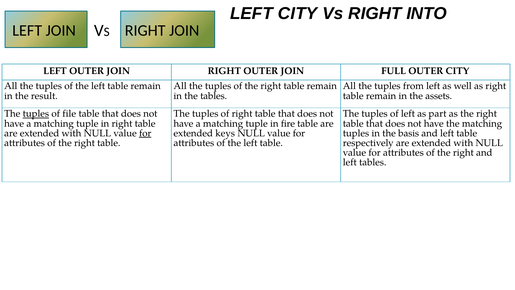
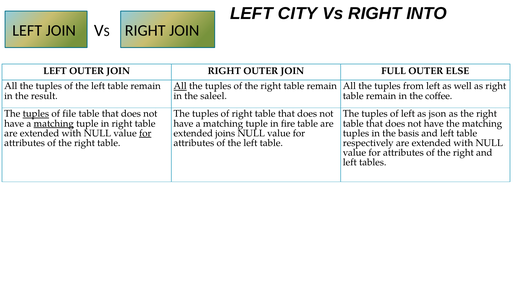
OUTER CITY: CITY -> ELSE
All at (180, 86) underline: none -> present
the tables: tables -> saleel
assets: assets -> coffee
part: part -> json
matching at (54, 123) underline: none -> present
keys: keys -> joins
